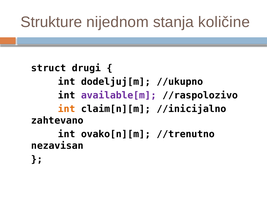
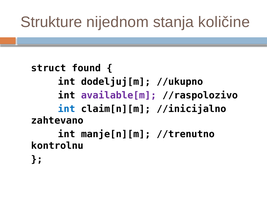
drugi: drugi -> found
int at (67, 109) colour: orange -> blue
ovako[n][m: ovako[n][m -> manje[n][m
nezavisan: nezavisan -> kontrolnu
